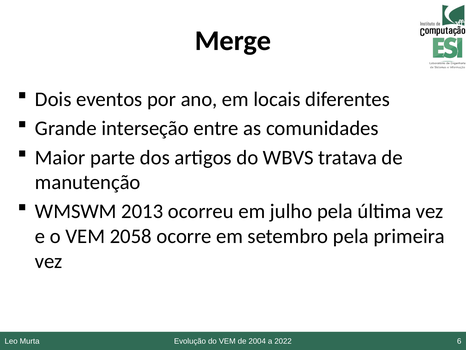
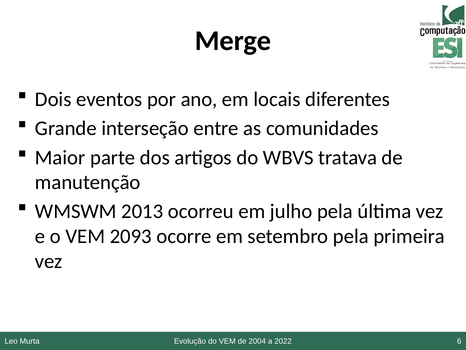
2058: 2058 -> 2093
